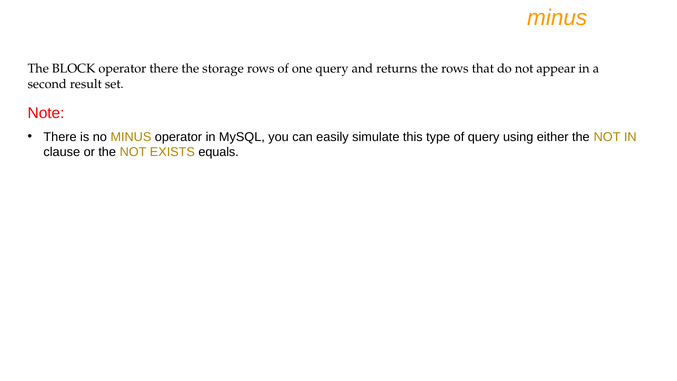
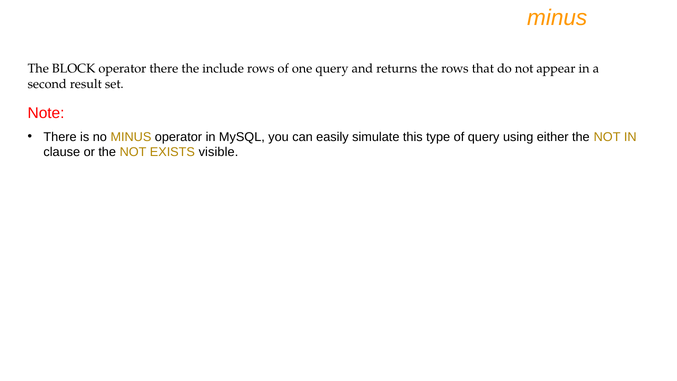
storage: storage -> include
equals: equals -> visible
